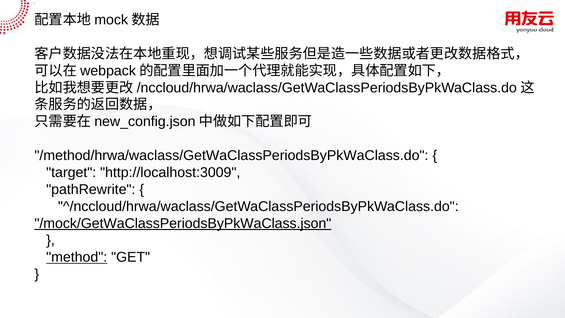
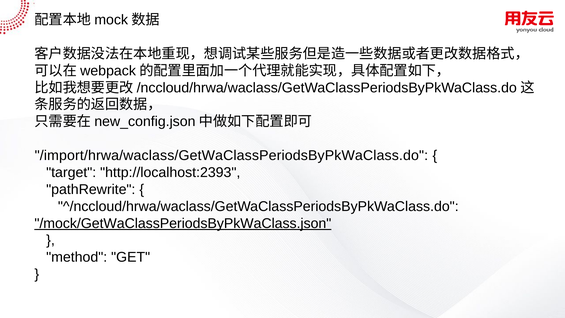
/method/hrwa/waclass/GetWaClassPeriodsByPkWaClass.do: /method/hrwa/waclass/GetWaClassPeriodsByPkWaClass.do -> /import/hrwa/waclass/GetWaClassPeriodsByPkWaClass.do
http://localhost:3009: http://localhost:3009 -> http://localhost:2393
method underline: present -> none
